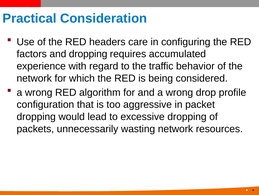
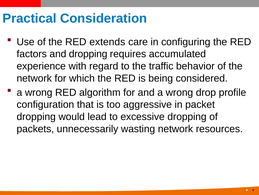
headers: headers -> extends
